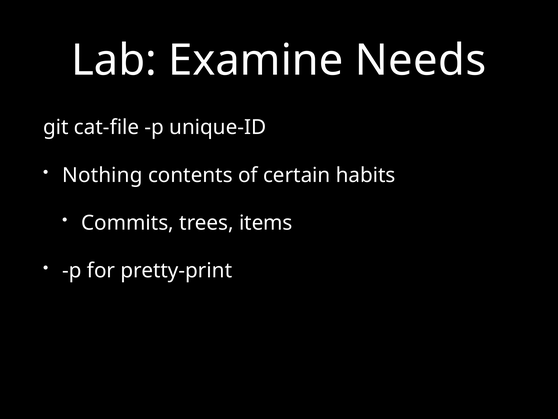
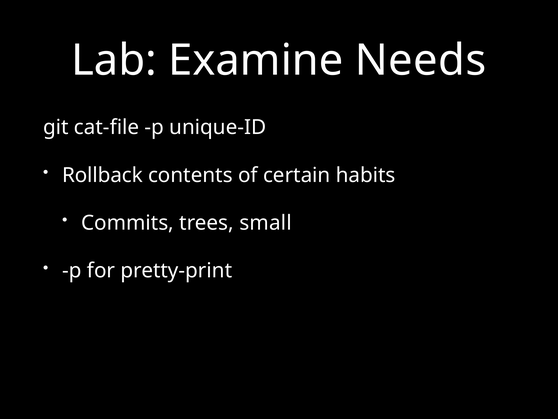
Nothing: Nothing -> Rollback
items: items -> small
